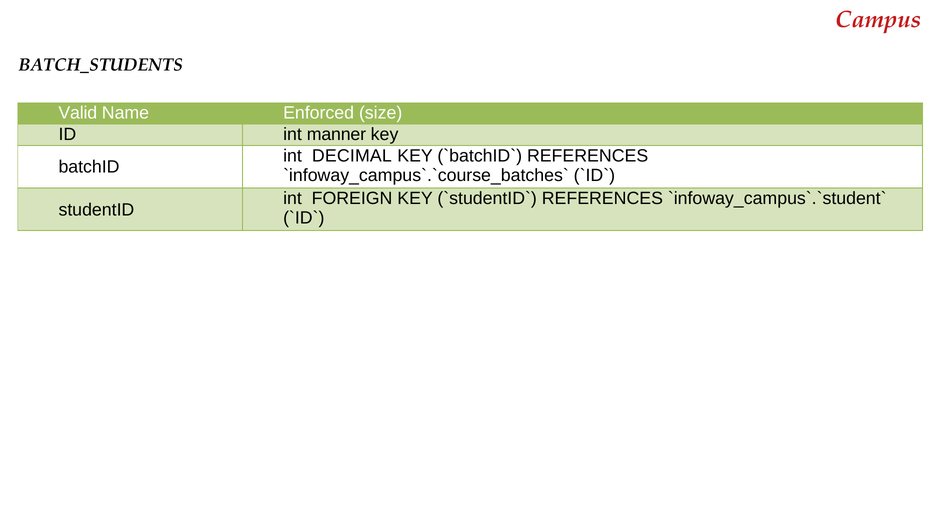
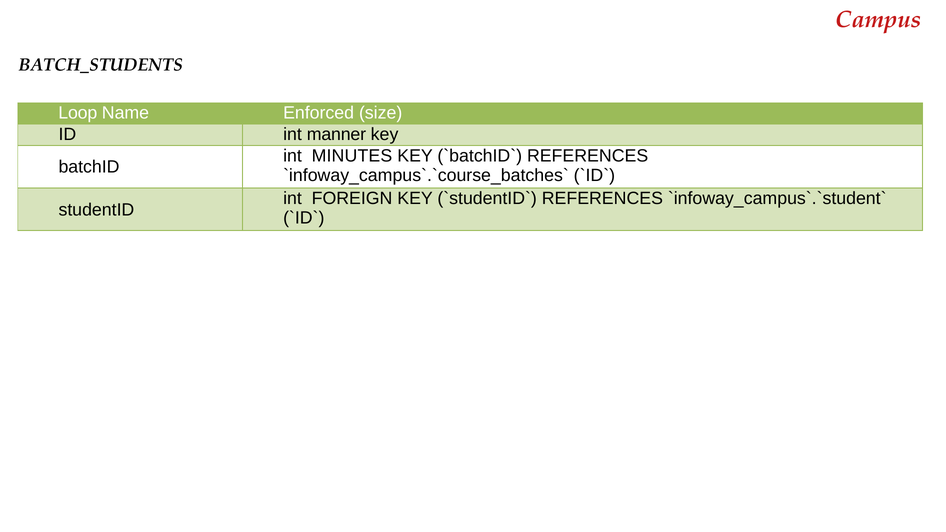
Valid: Valid -> Loop
DECIMAL: DECIMAL -> MINUTES
